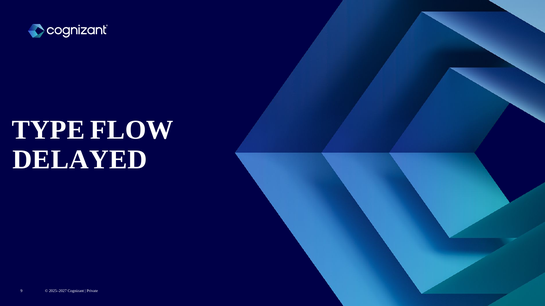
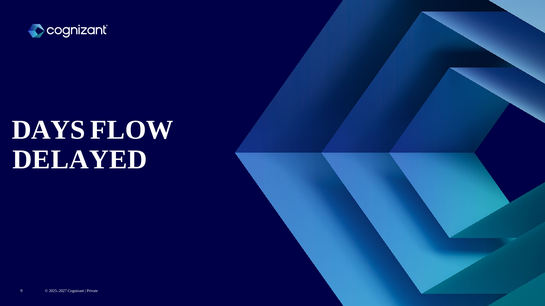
TYPE: TYPE -> DAYS
